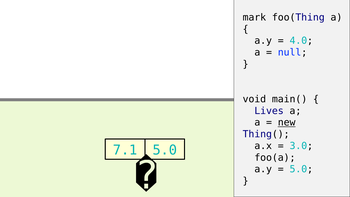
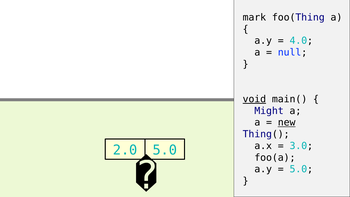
void underline: none -> present
Lives: Lives -> Might
7.1: 7.1 -> 2.0
